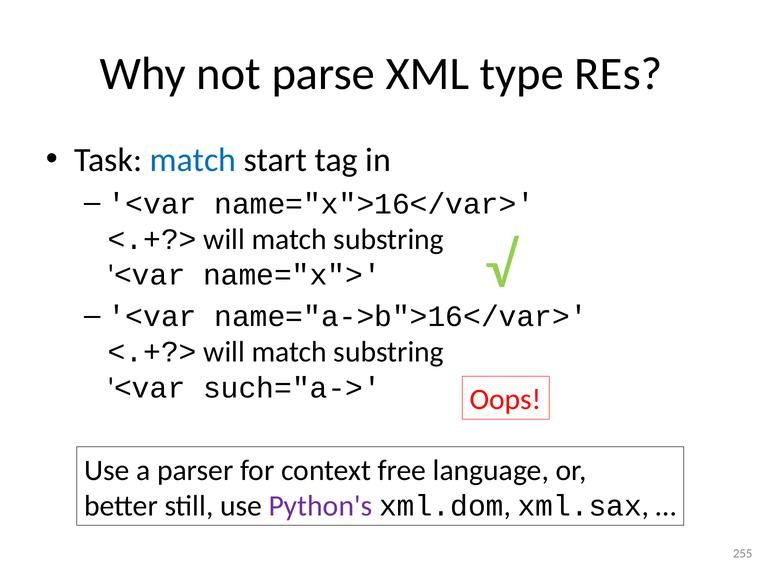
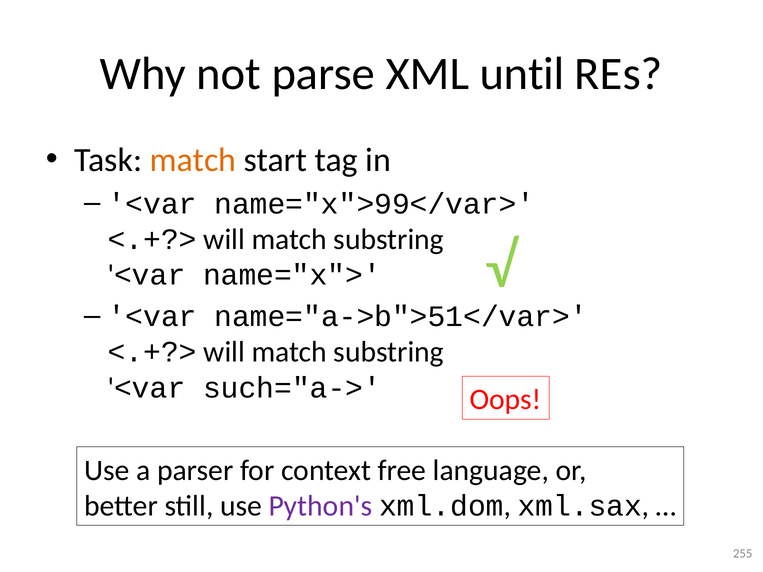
type: type -> until
match at (193, 160) colour: blue -> orange
name="x">16</var>: name="x">16</var> -> name="x">99</var>
name="a->b">16</var>: name="a->b">16</var> -> name="a->b">51</var>
